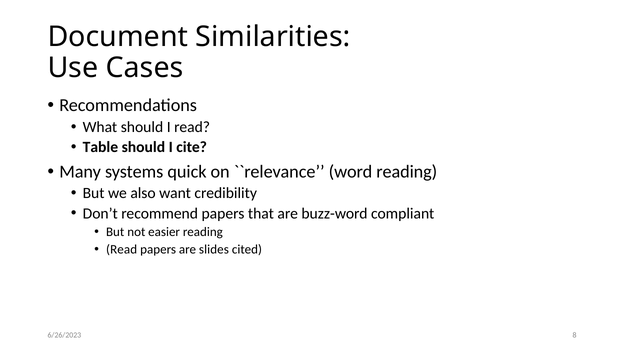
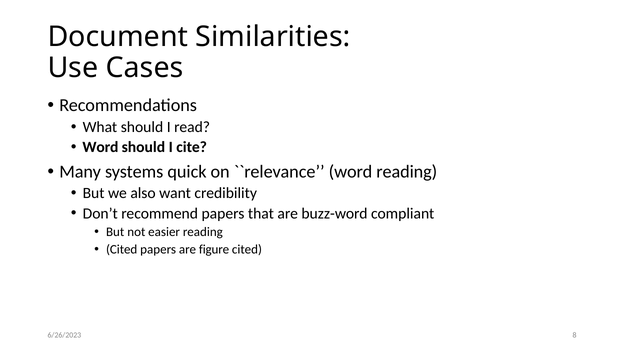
Table at (100, 147): Table -> Word
Read at (122, 249): Read -> Cited
slides: slides -> figure
